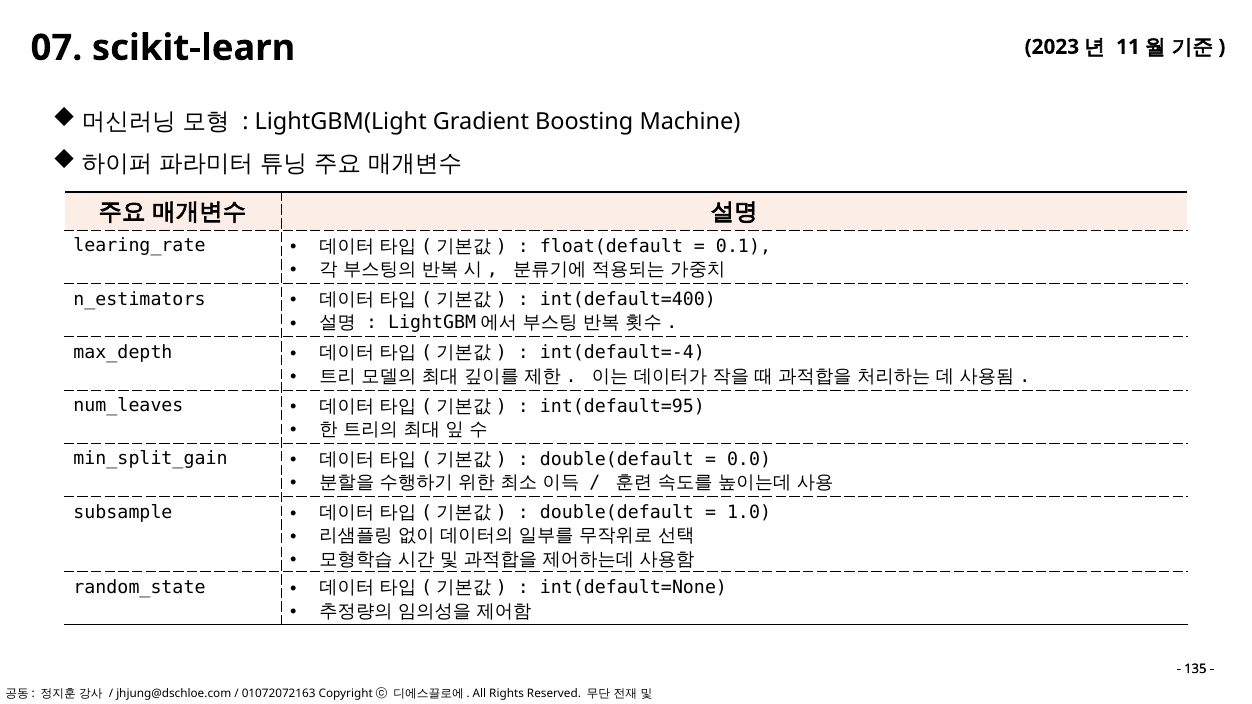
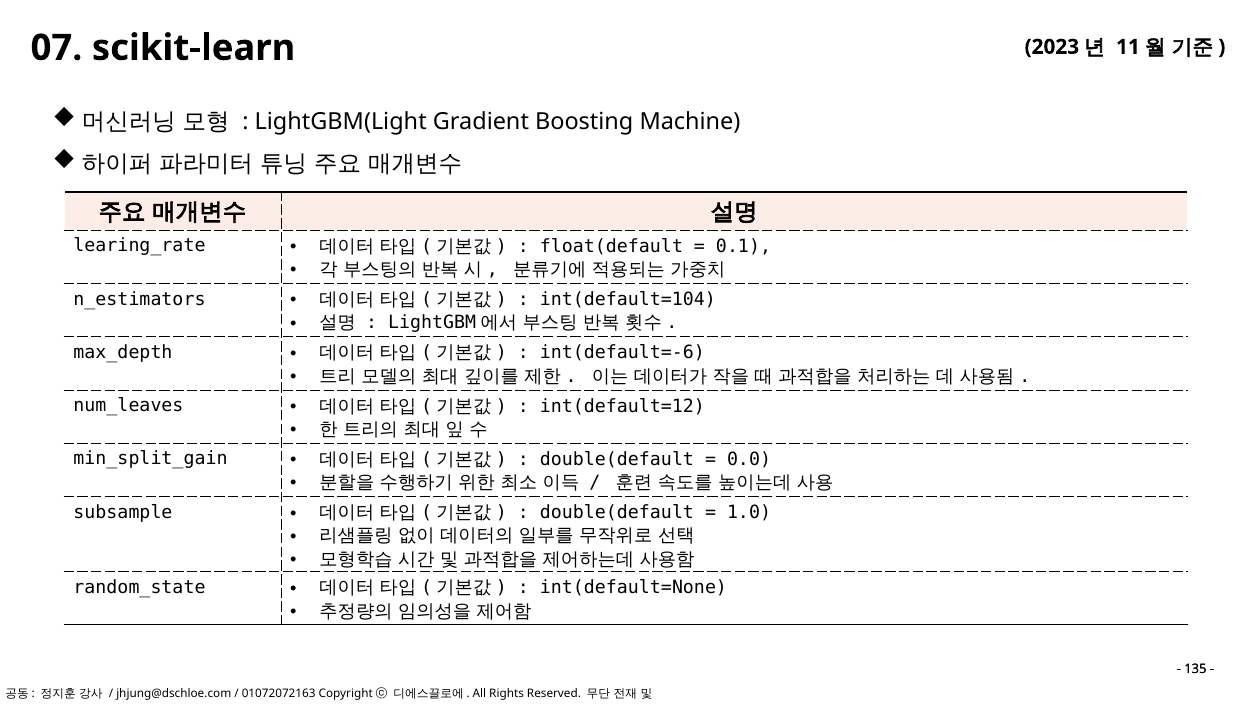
int(default=400: int(default=400 -> int(default=104
int(default=-4: int(default=-4 -> int(default=-6
int(default=95: int(default=95 -> int(default=12
